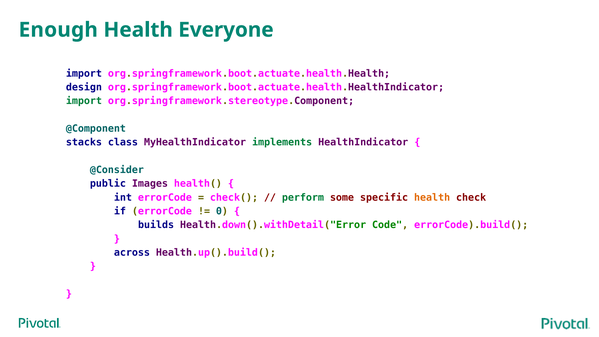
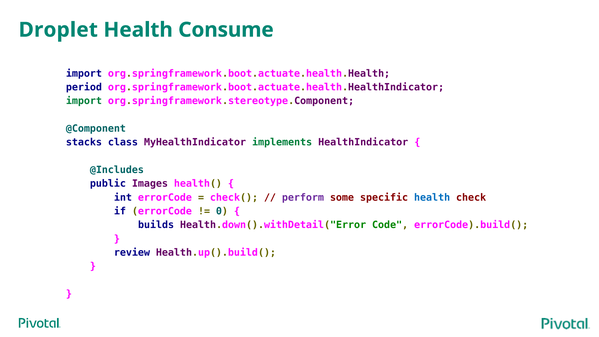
Enough: Enough -> Droplet
Everyone: Everyone -> Consume
design: design -> period
@Consider: @Consider -> @Includes
perform colour: green -> purple
health at (432, 197) colour: orange -> blue
across: across -> review
